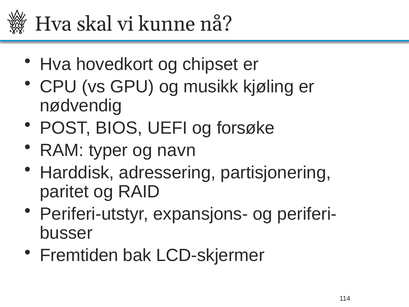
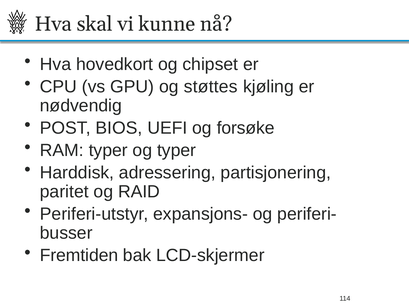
musikk: musikk -> støttes
og navn: navn -> typer
